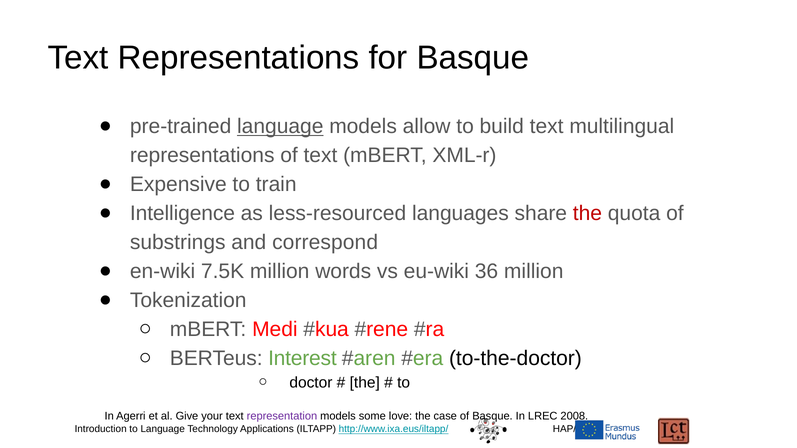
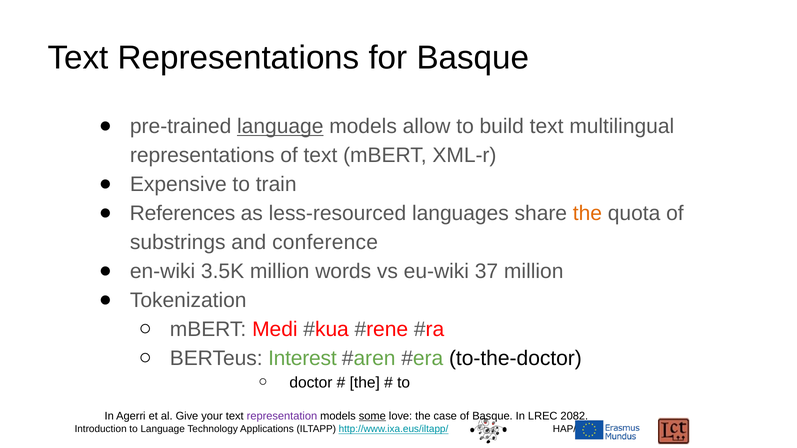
Intelligence: Intelligence -> References
the at (587, 213) colour: red -> orange
correspond: correspond -> conference
7.5K: 7.5K -> 3.5K
36: 36 -> 37
some underline: none -> present
2008: 2008 -> 2082
